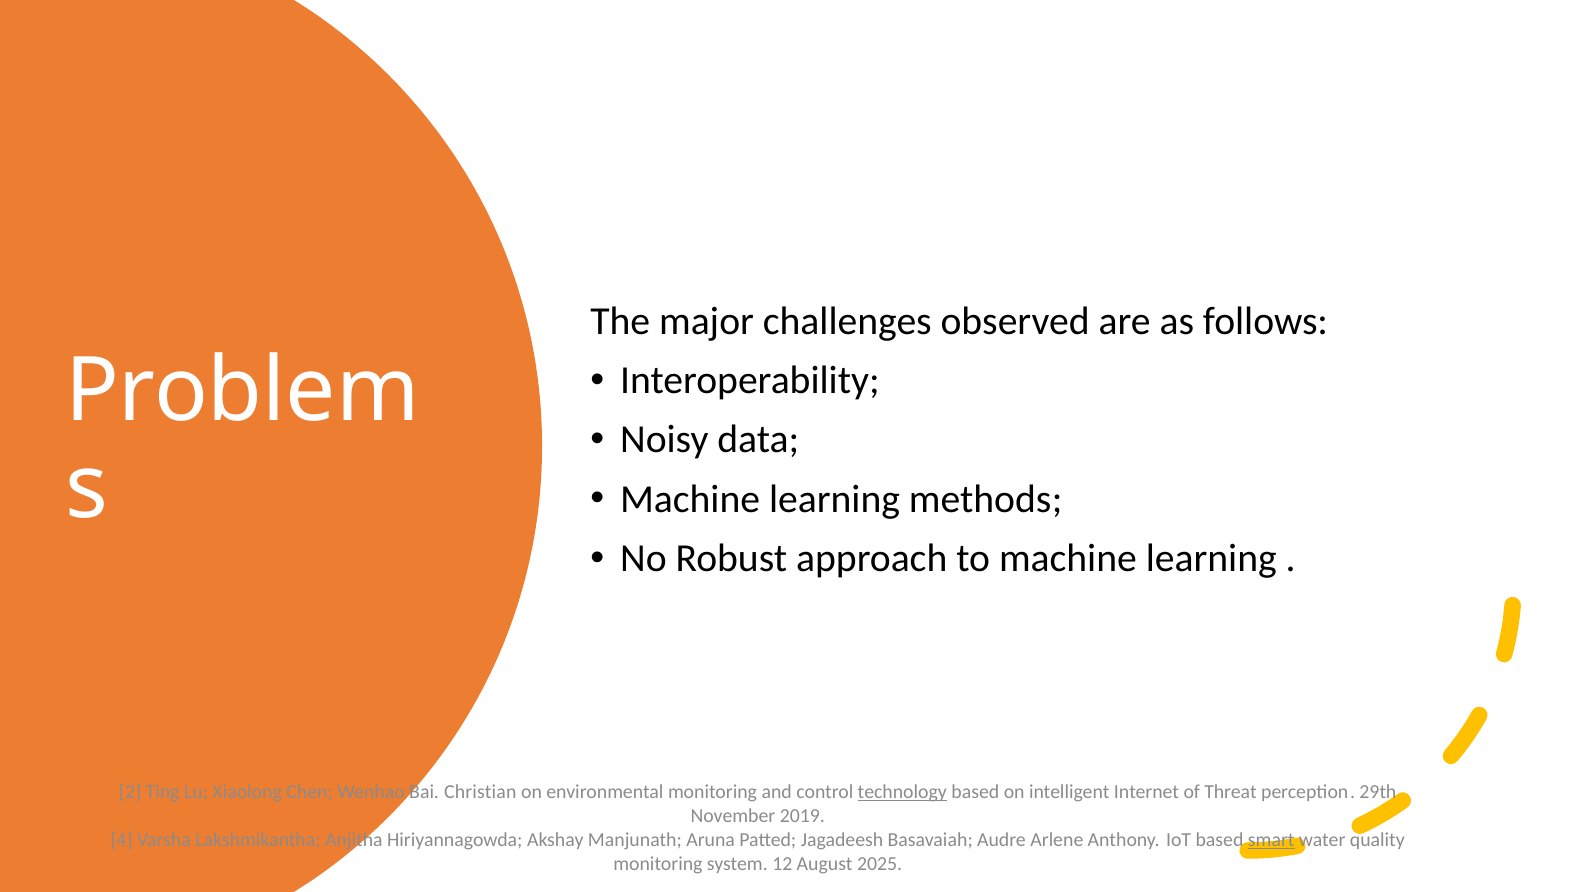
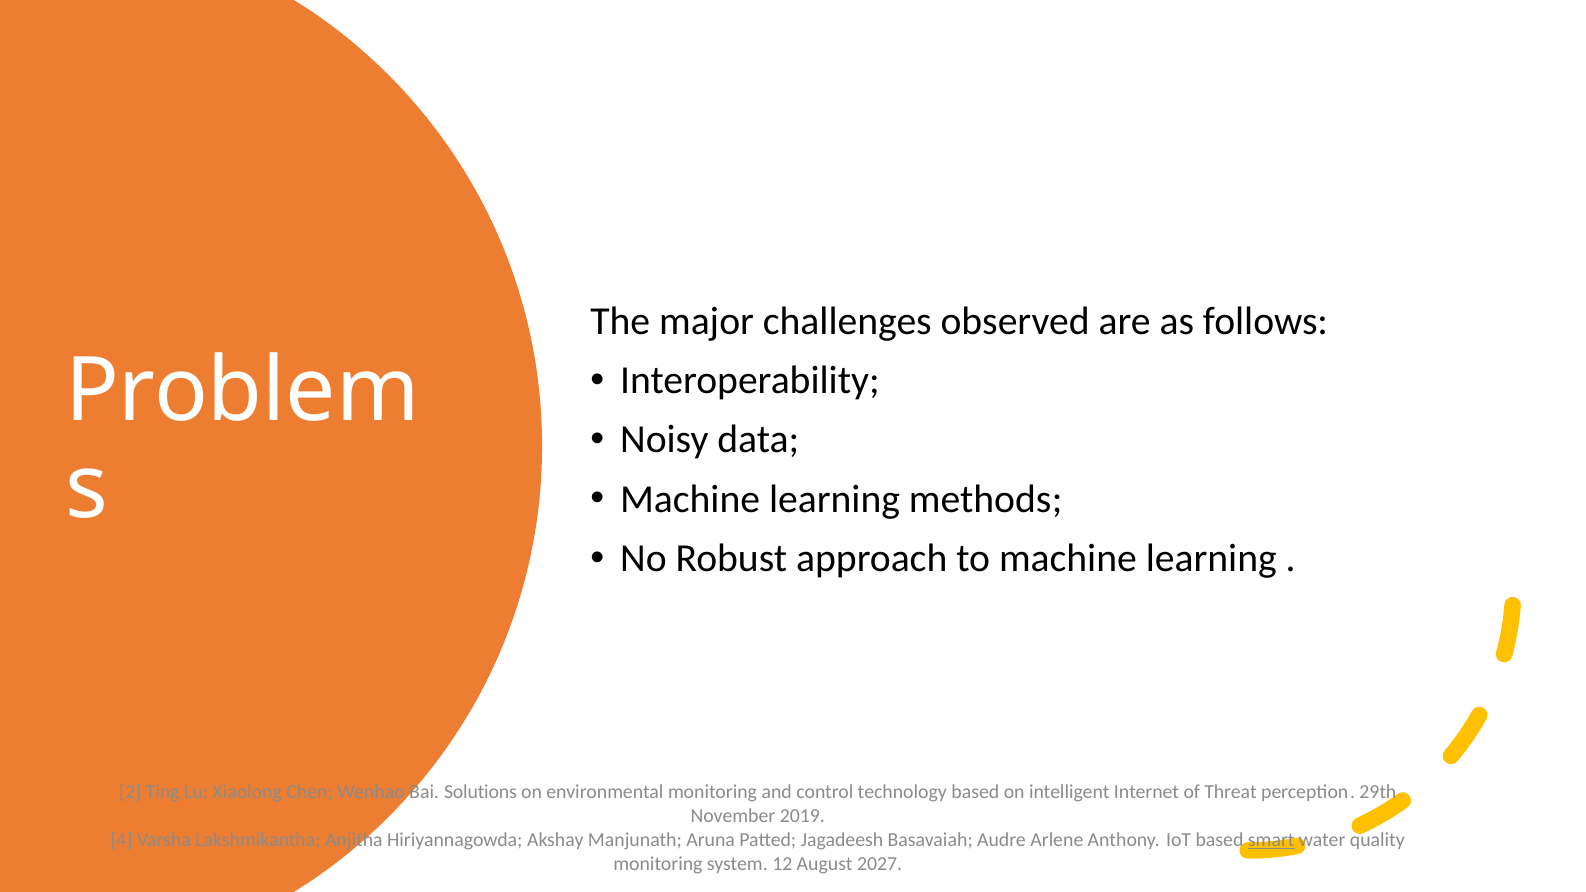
Christian: Christian -> Solutions
technology underline: present -> none
2025: 2025 -> 2027
